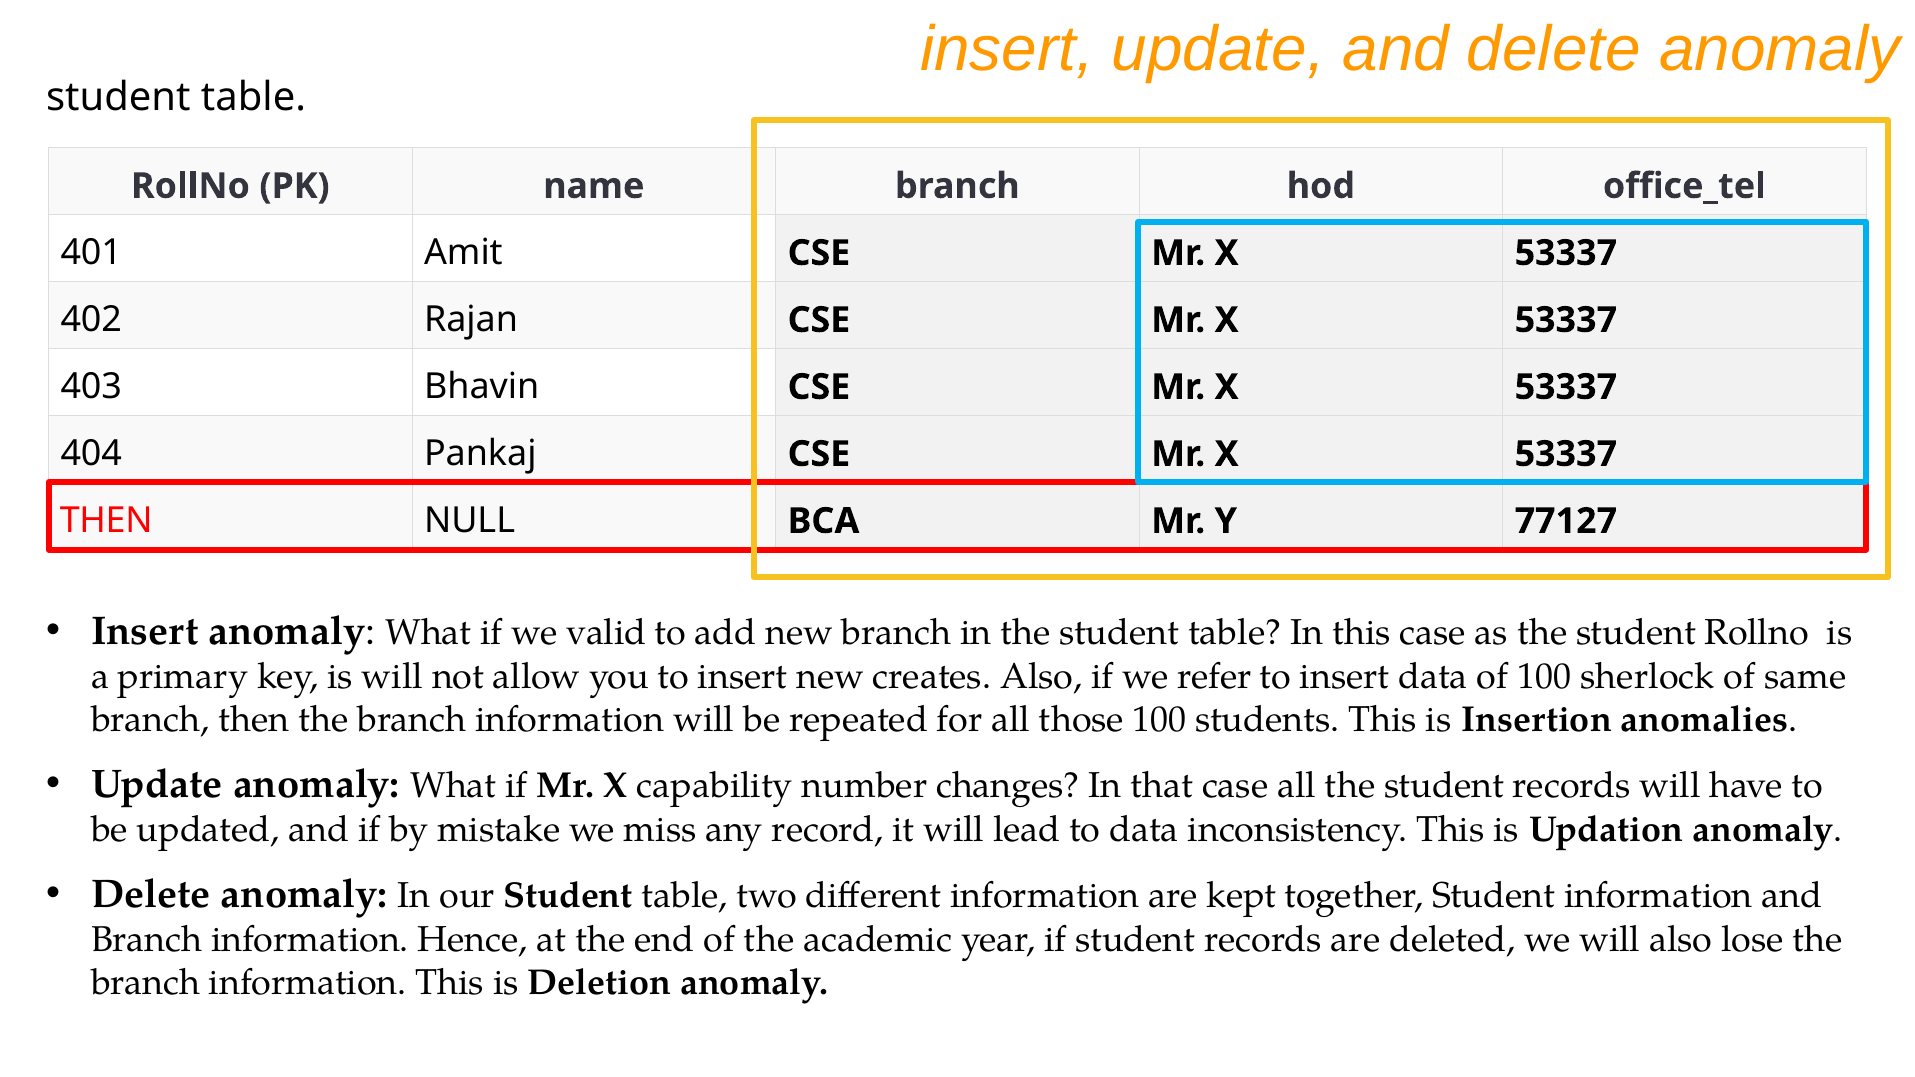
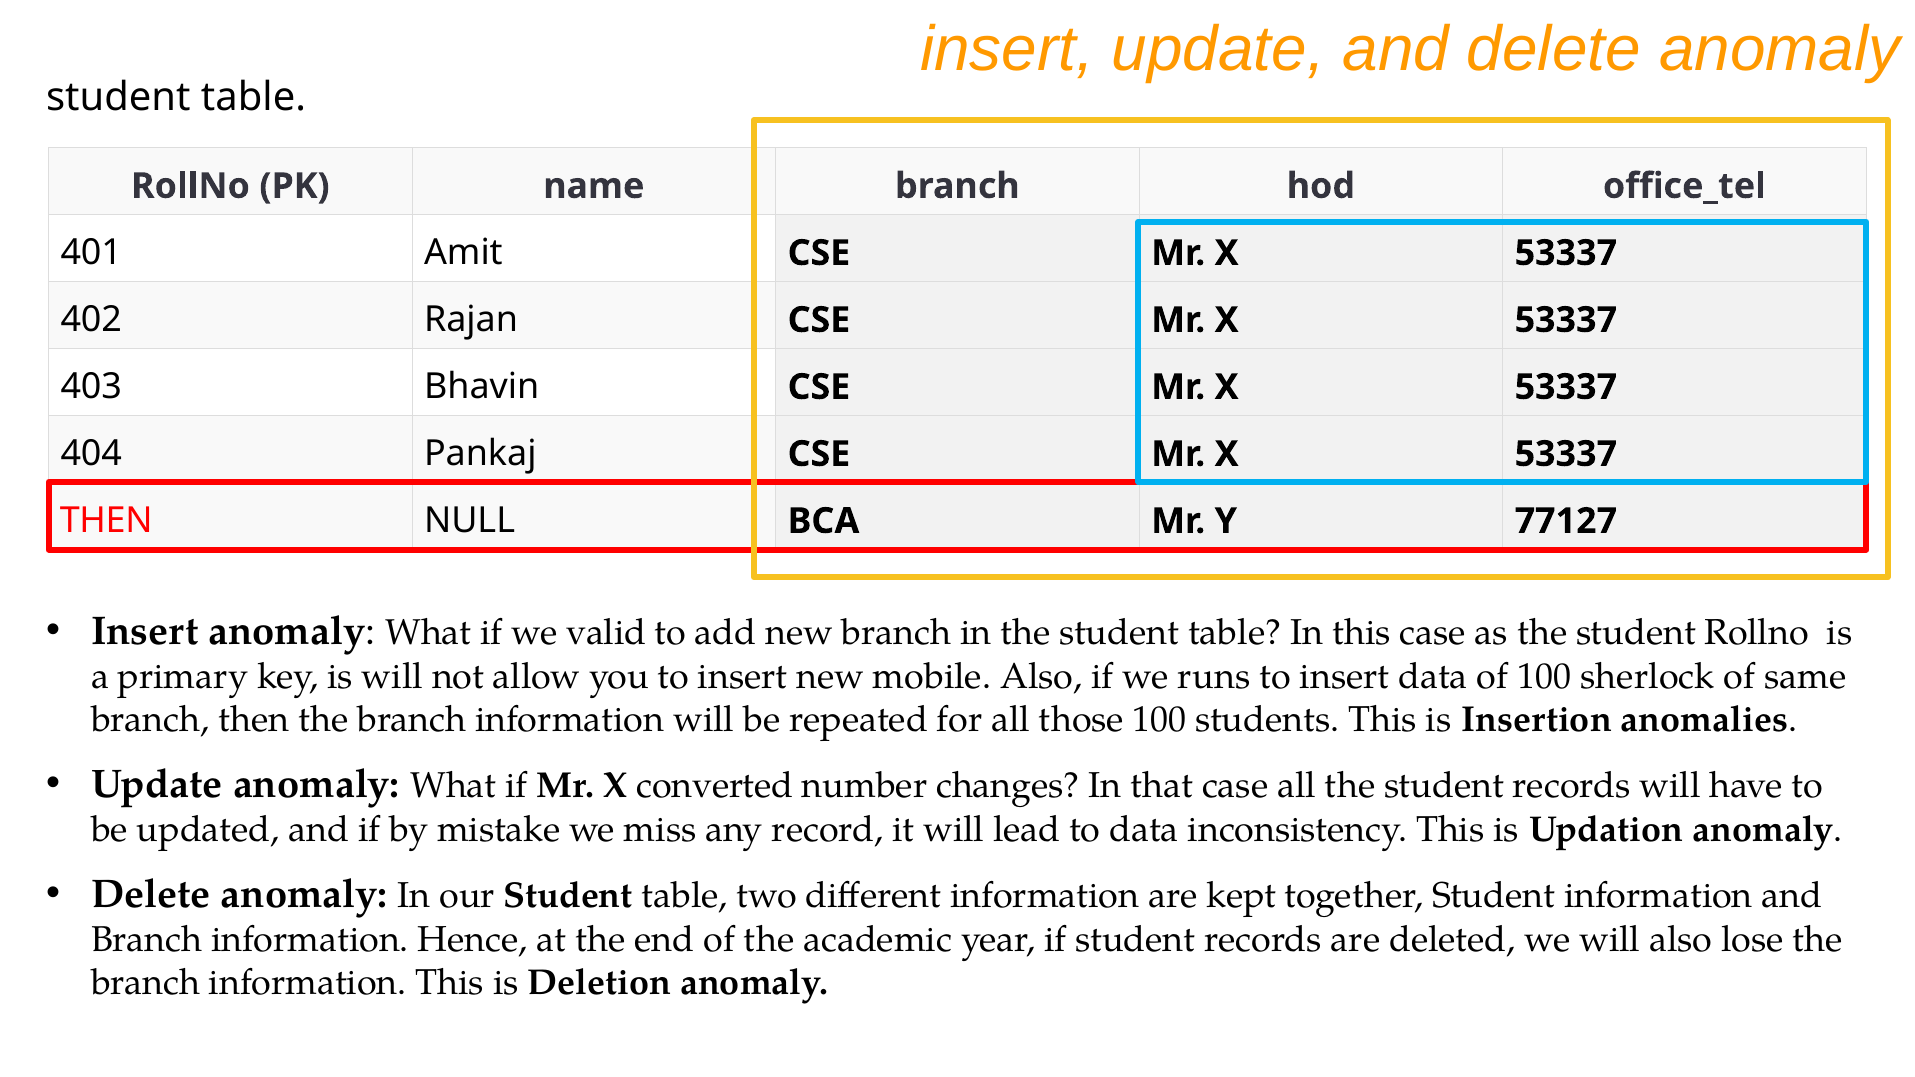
creates: creates -> mobile
refer: refer -> runs
capability: capability -> converted
